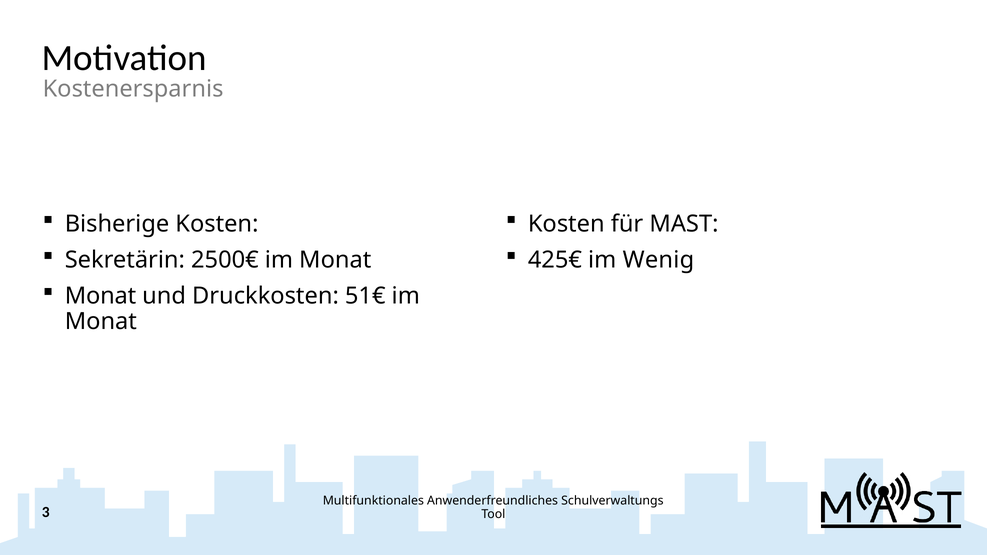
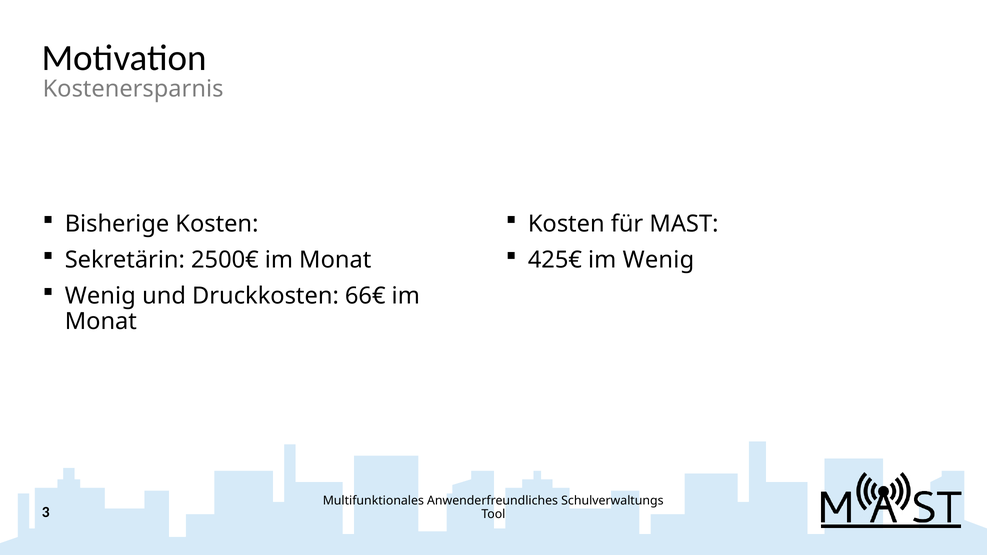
Monat at (100, 296): Monat -> Wenig
51€: 51€ -> 66€
